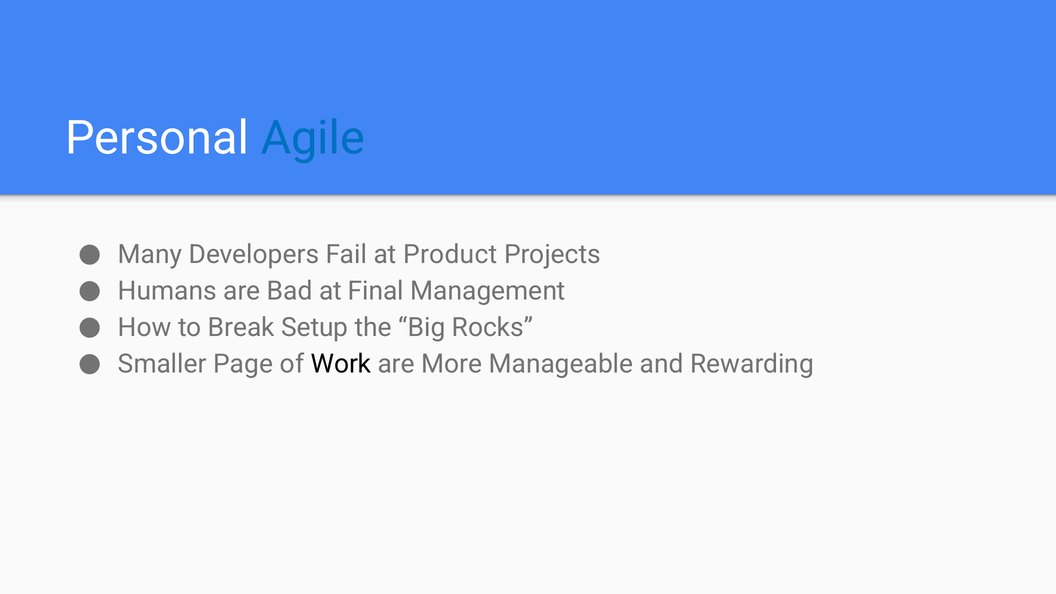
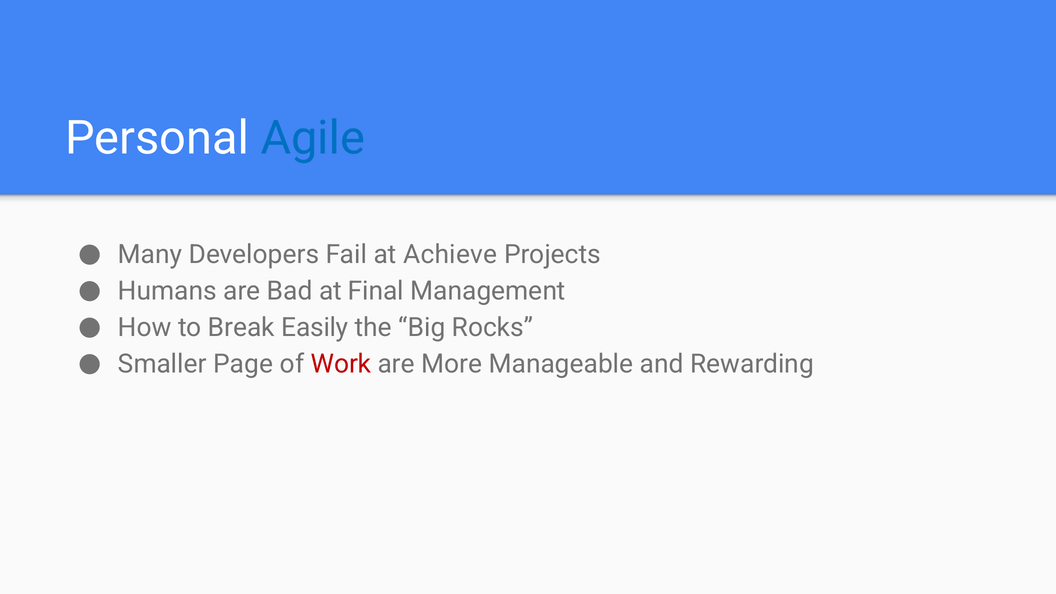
Product: Product -> Achieve
Setup: Setup -> Easily
Work colour: black -> red
